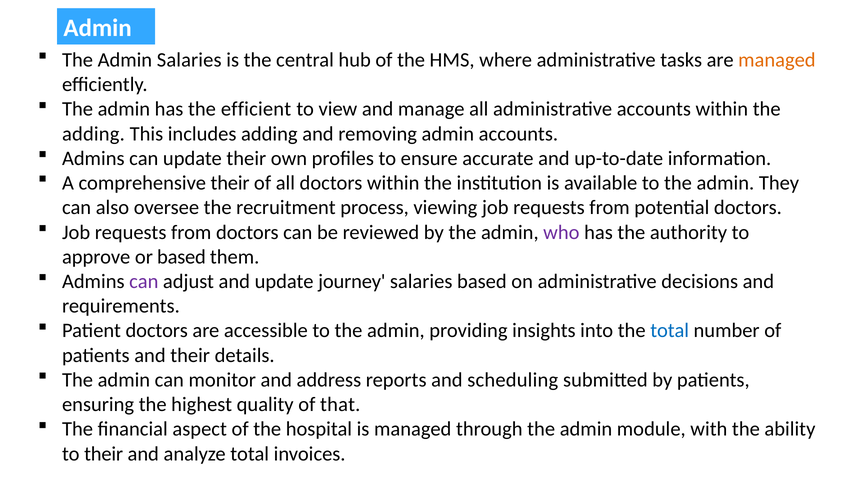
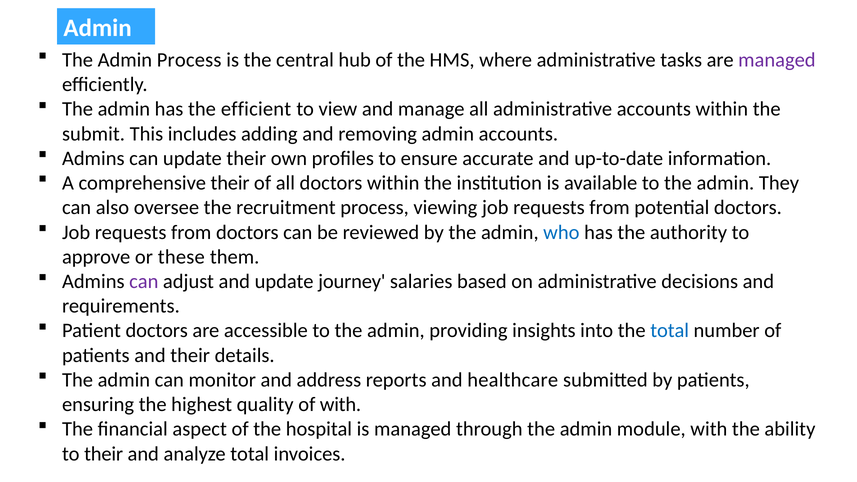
Admin Salaries: Salaries -> Process
managed at (777, 60) colour: orange -> purple
adding at (93, 134): adding -> submit
who colour: purple -> blue
or based: based -> these
scheduling: scheduling -> healthcare
of that: that -> with
